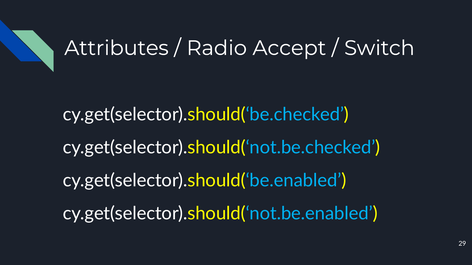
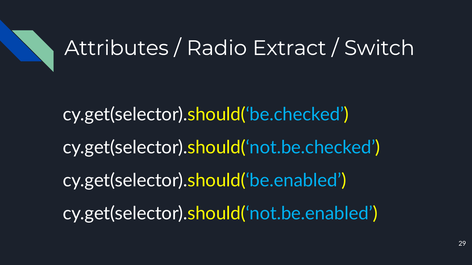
Accept: Accept -> Extract
